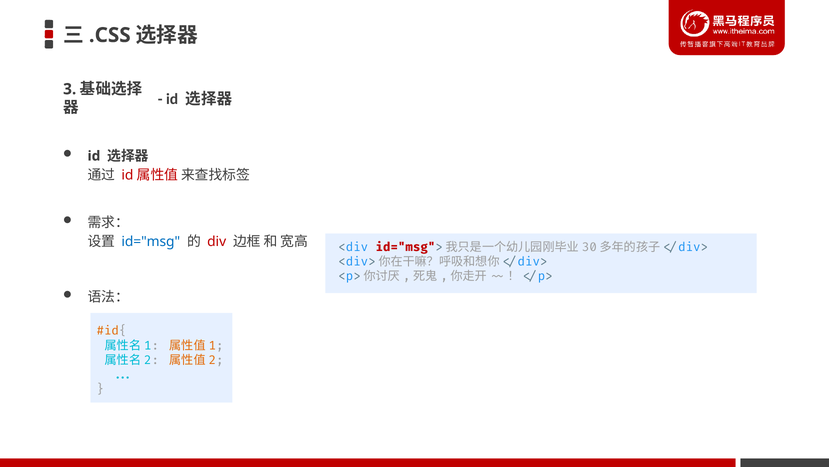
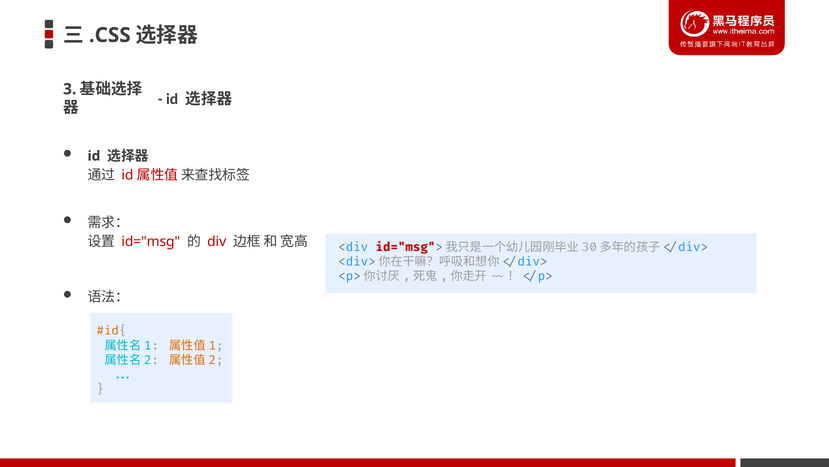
id="msg colour: blue -> red
